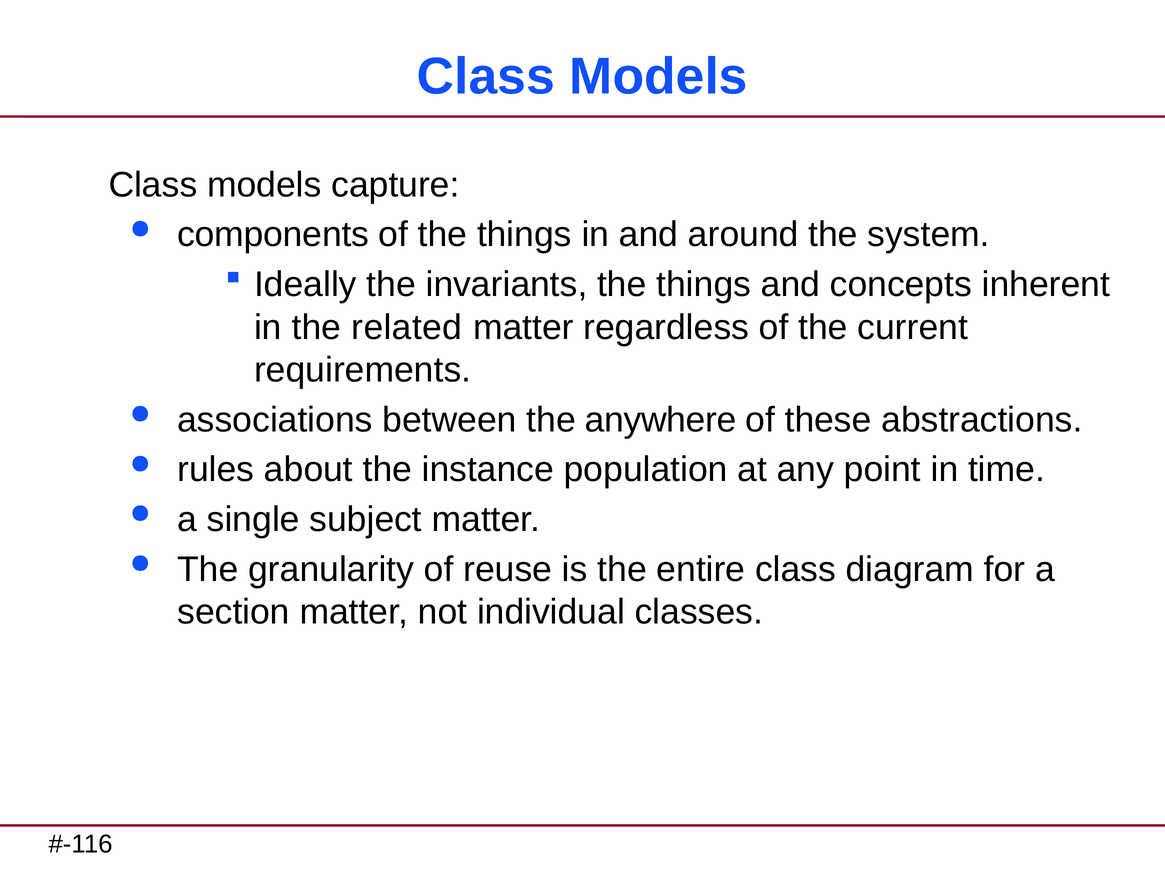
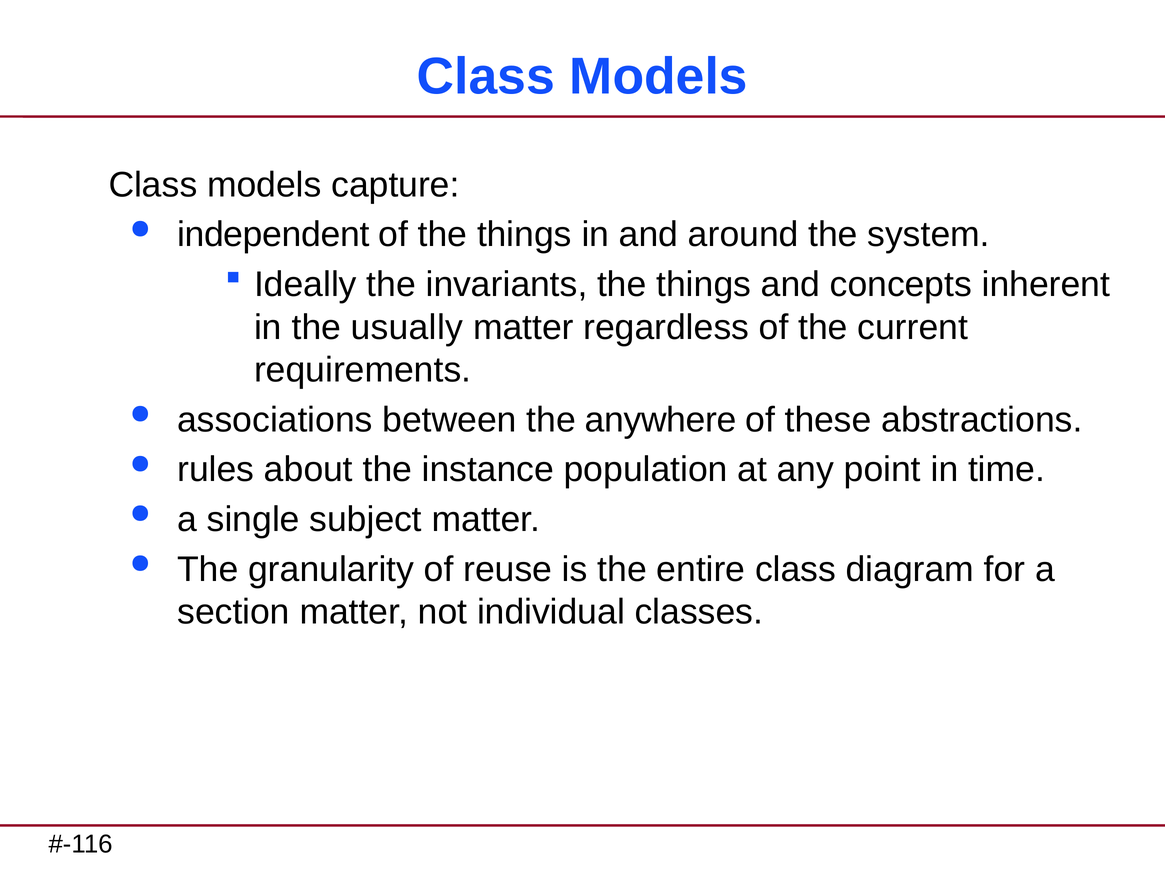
components: components -> independent
related: related -> usually
